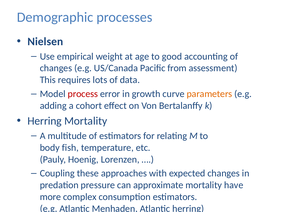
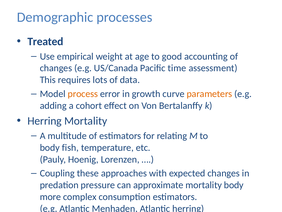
Nielsen: Nielsen -> Treated
from: from -> time
process colour: red -> orange
mortality have: have -> body
